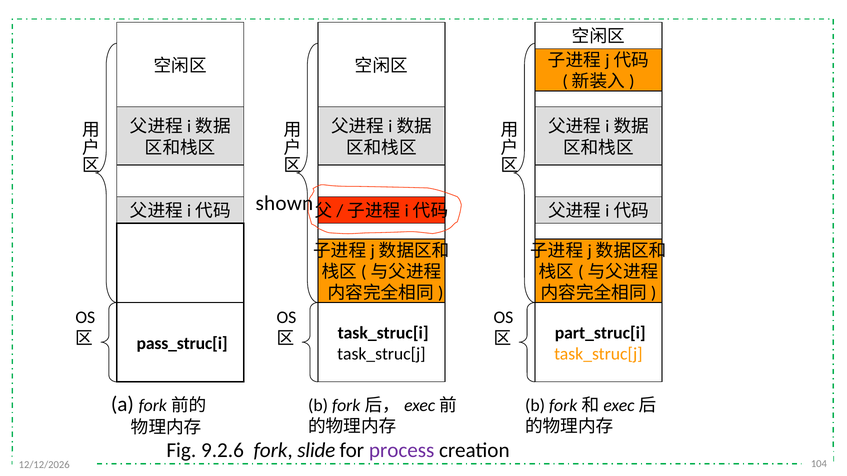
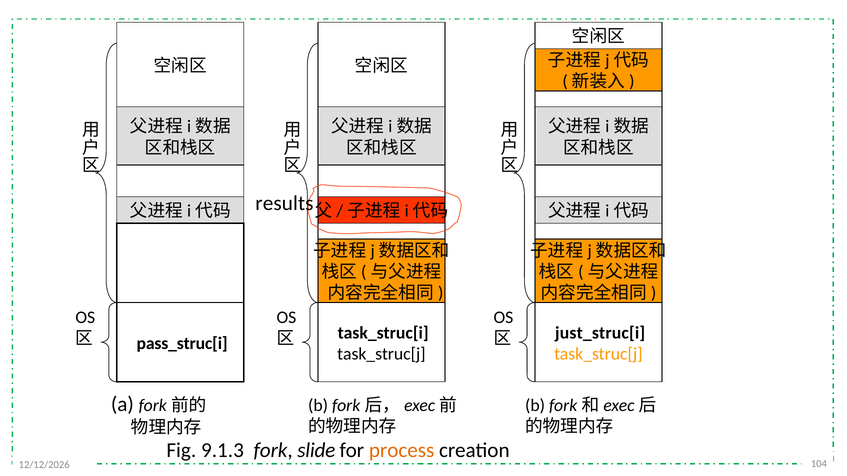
shown: shown -> results
part_struc[i: part_struc[i -> just_struc[i
9.2.6: 9.2.6 -> 9.1.3
process colour: purple -> orange
